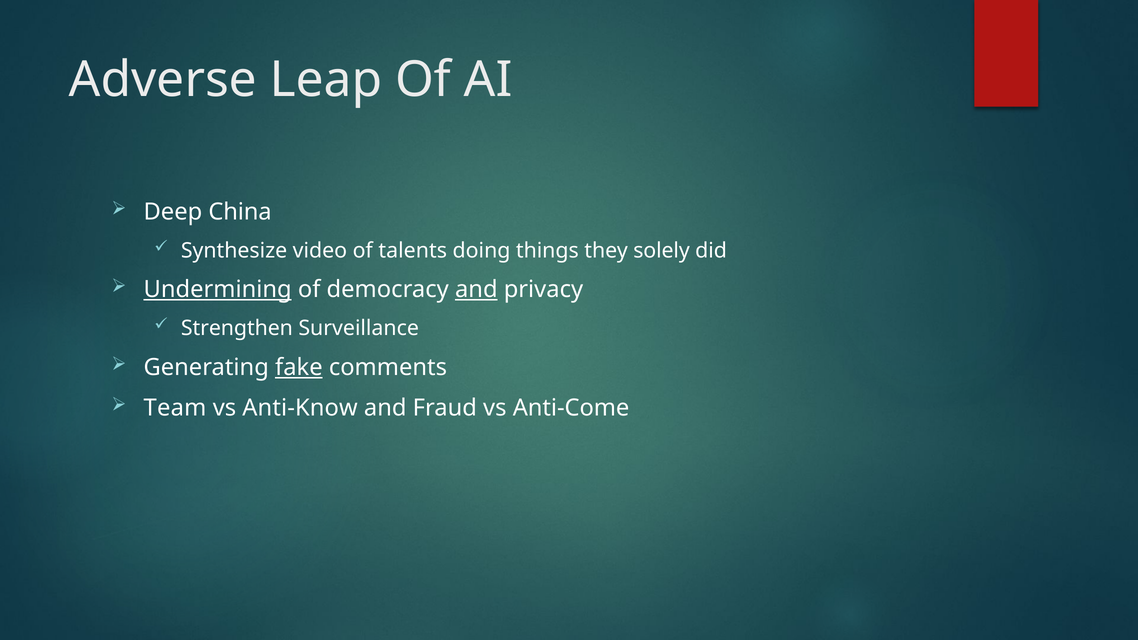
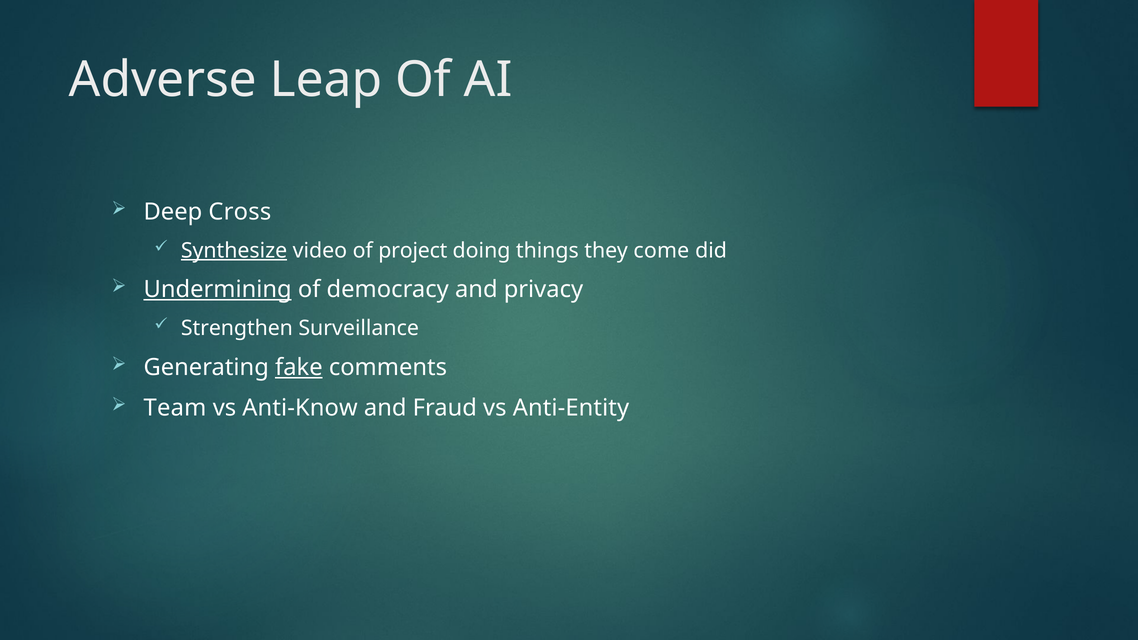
China: China -> Cross
Synthesize underline: none -> present
talents: talents -> project
solely: solely -> come
and at (476, 290) underline: present -> none
Anti-Come: Anti-Come -> Anti-Entity
